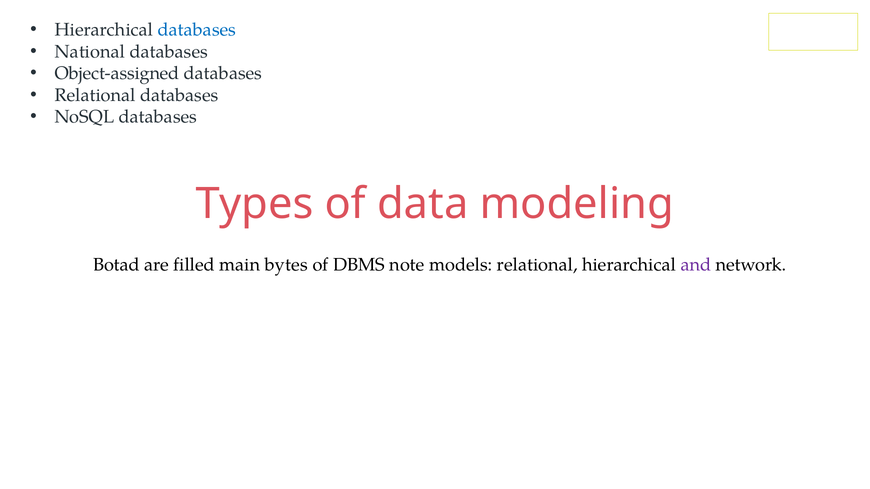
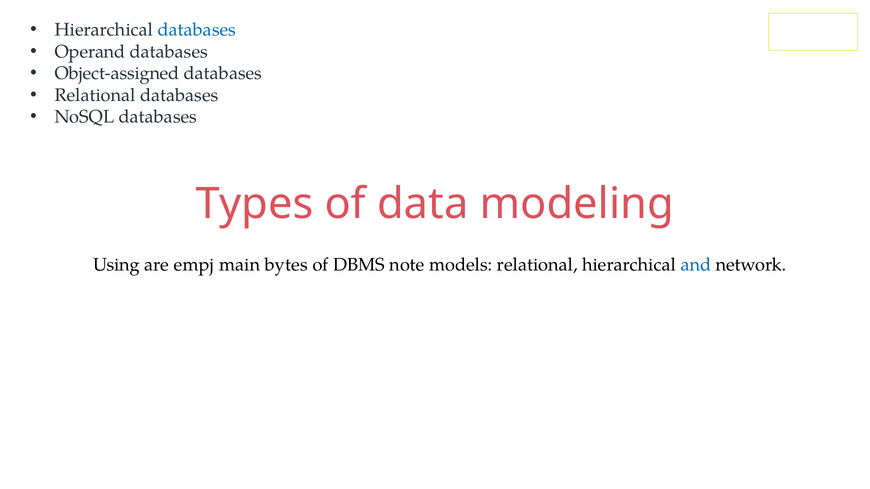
National: National -> Operand
Botad: Botad -> Using
filled: filled -> empj
and colour: purple -> blue
